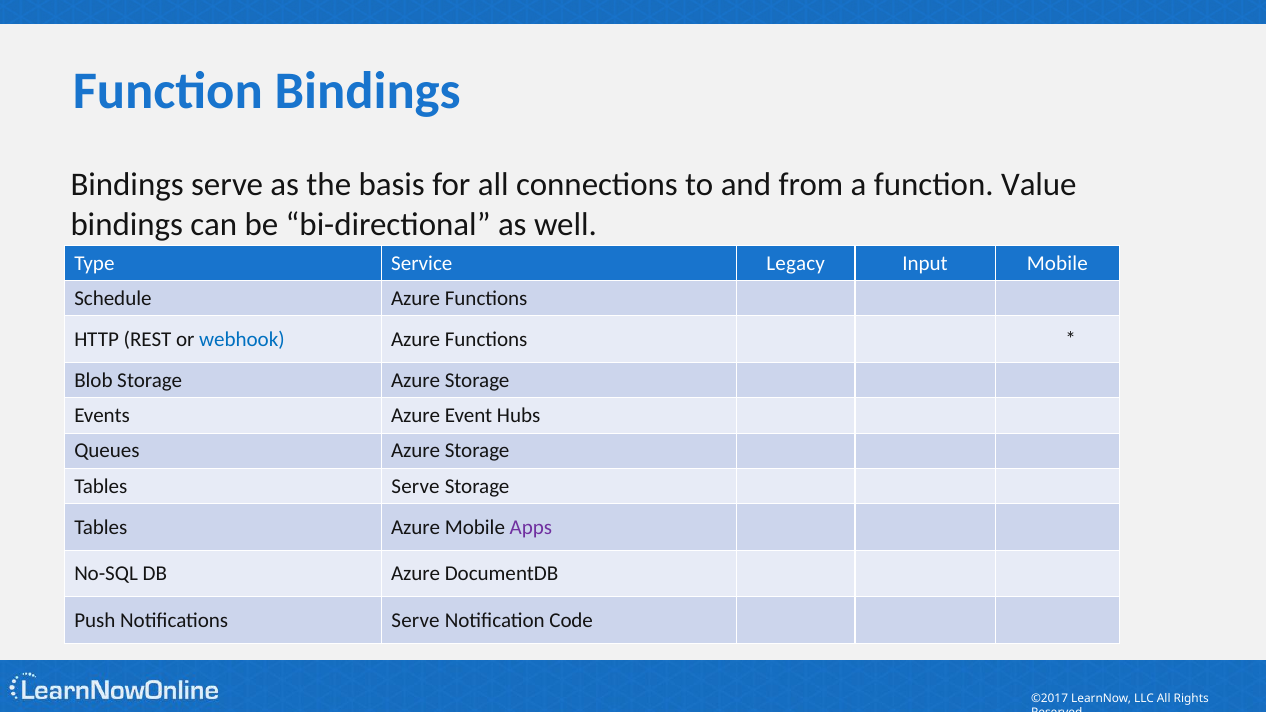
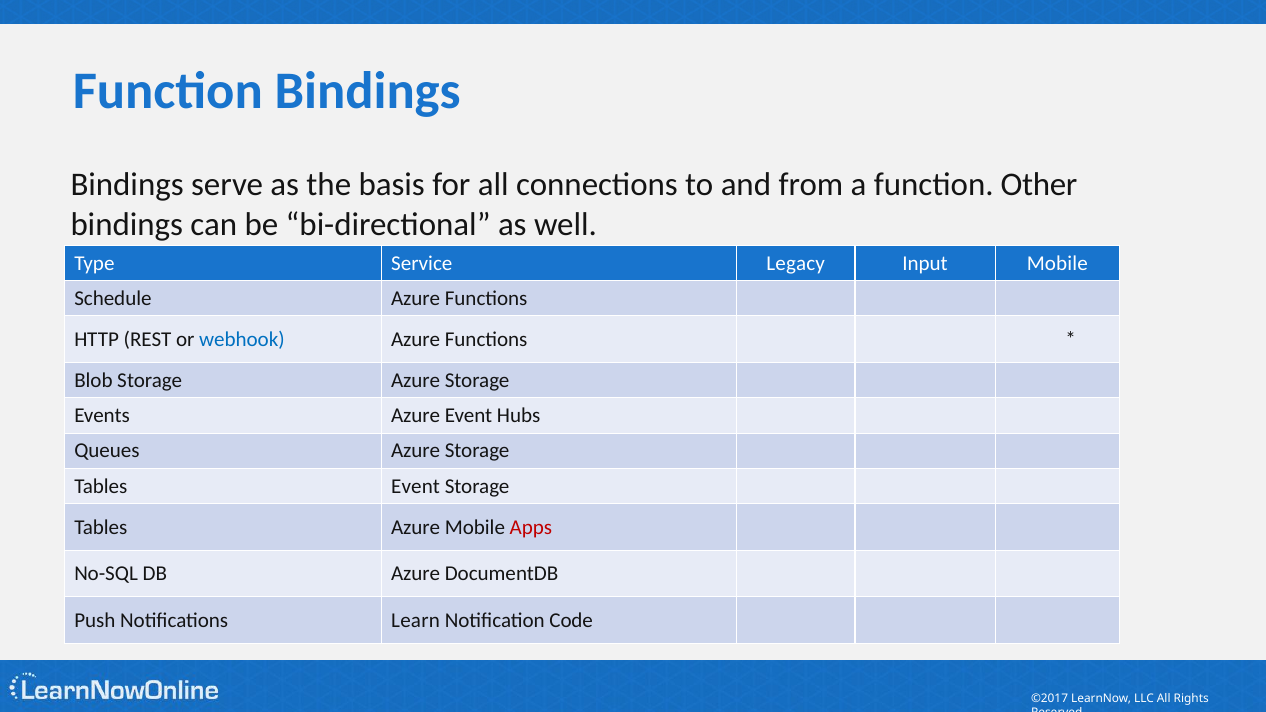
Value: Value -> Other
Tables Serve: Serve -> Event
Apps colour: purple -> red
Notifications Serve: Serve -> Learn
